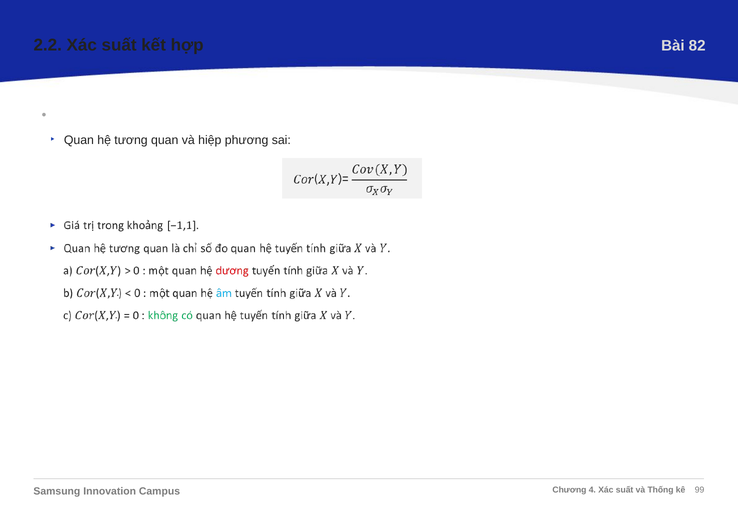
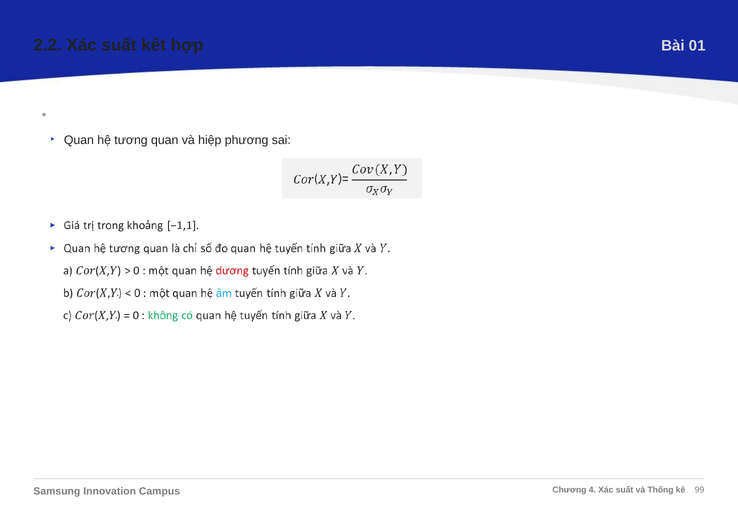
82: 82 -> 01
